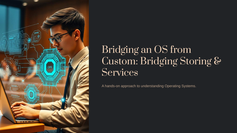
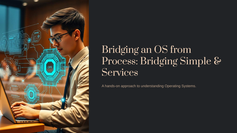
Custom: Custom -> Process
Storing: Storing -> Simple
